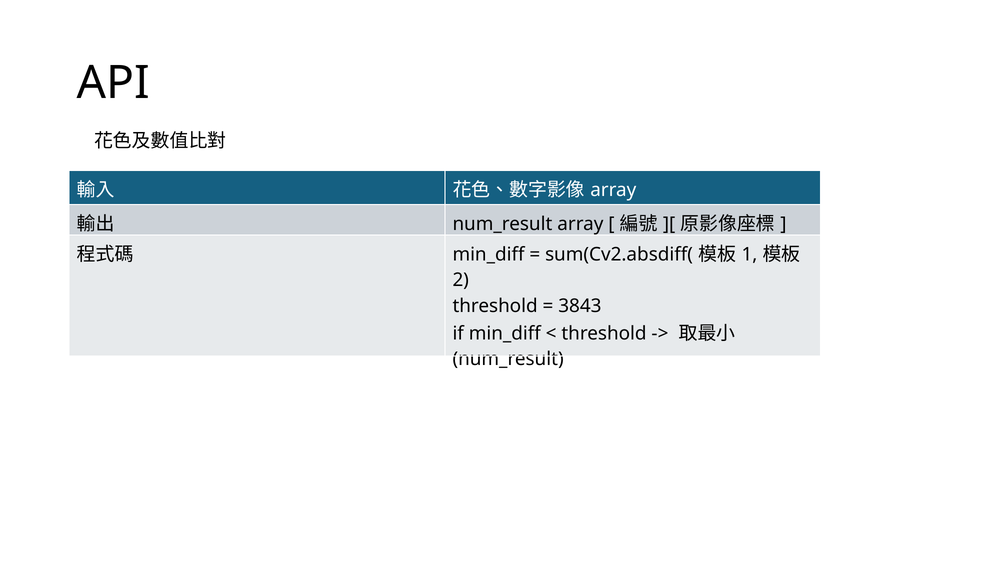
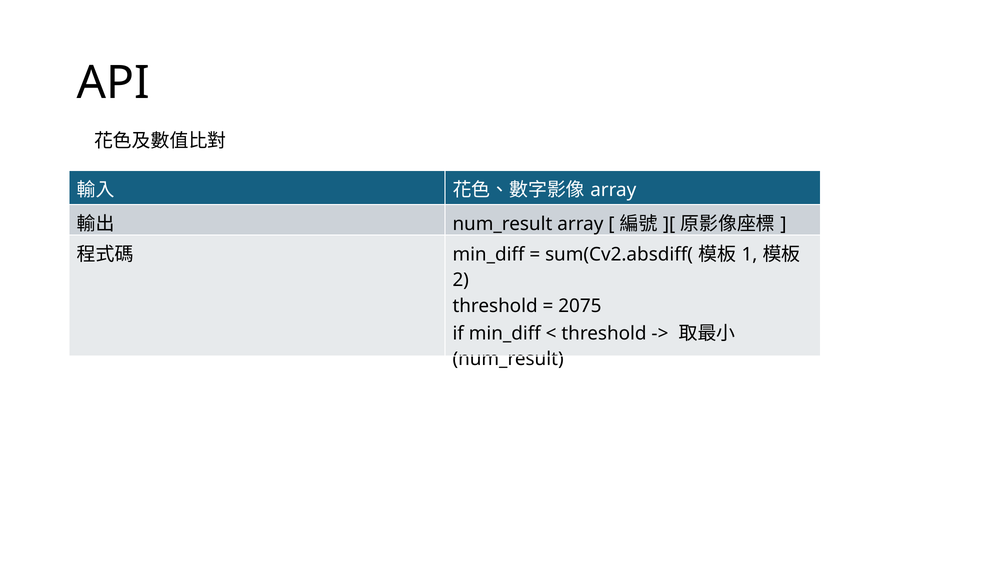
3843: 3843 -> 2075
